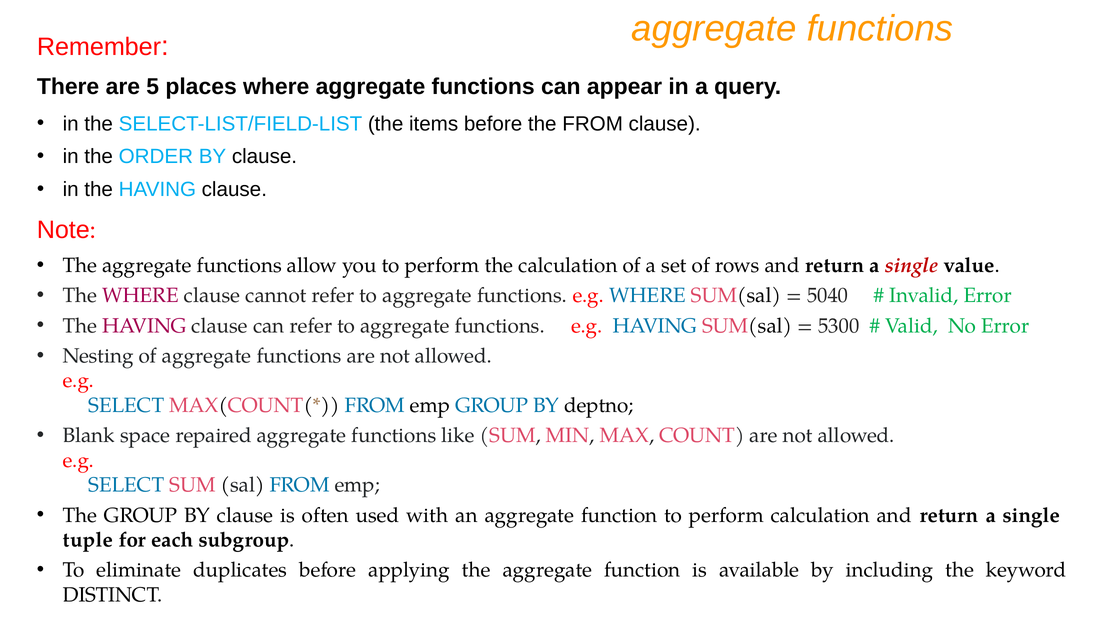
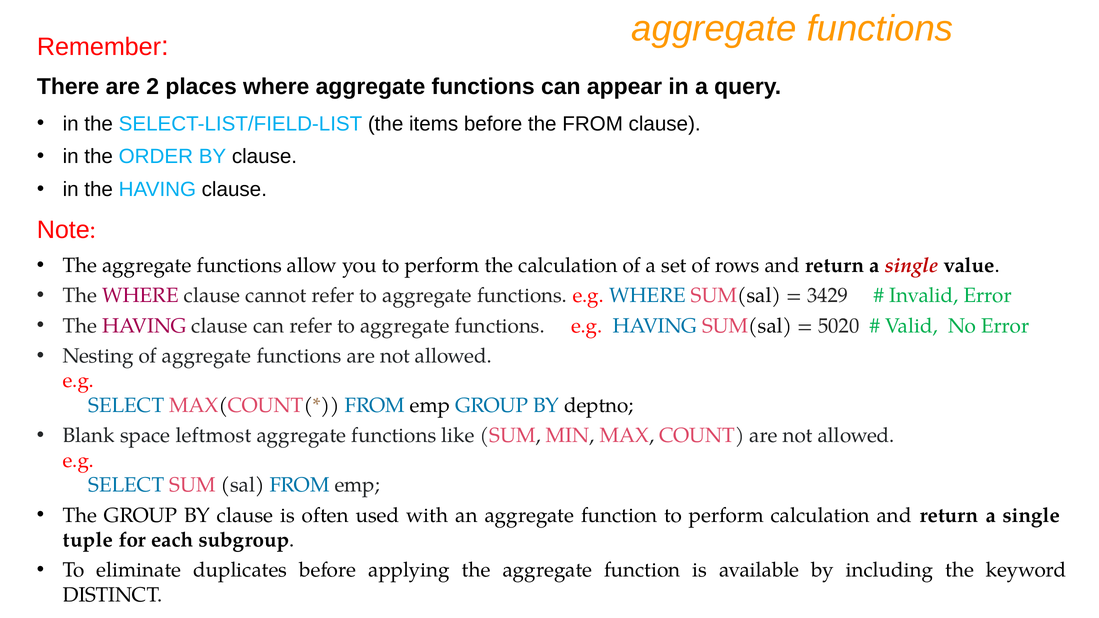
5: 5 -> 2
5040: 5040 -> 3429
5300: 5300 -> 5020
repaired: repaired -> leftmost
